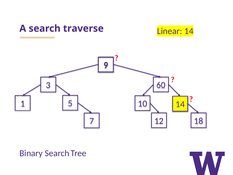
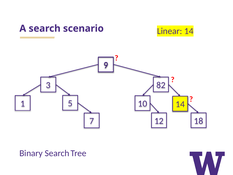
traverse: traverse -> scenario
60: 60 -> 82
